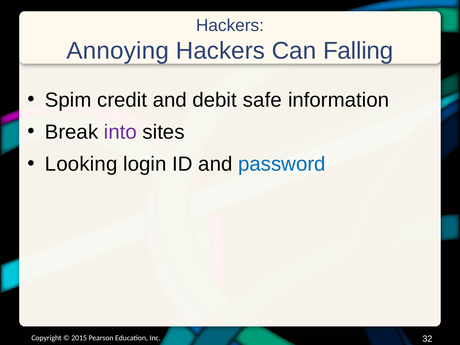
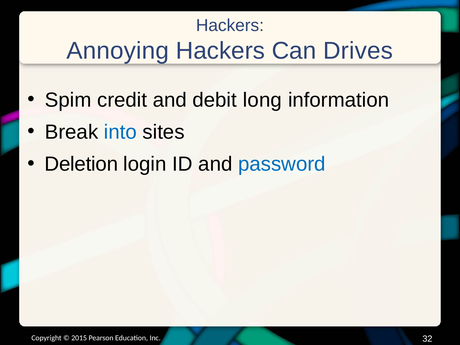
Falling: Falling -> Drives
safe: safe -> long
into colour: purple -> blue
Looking: Looking -> Deletion
